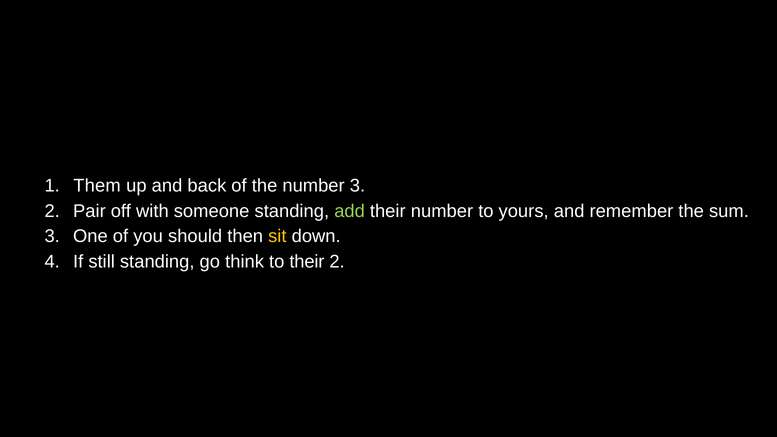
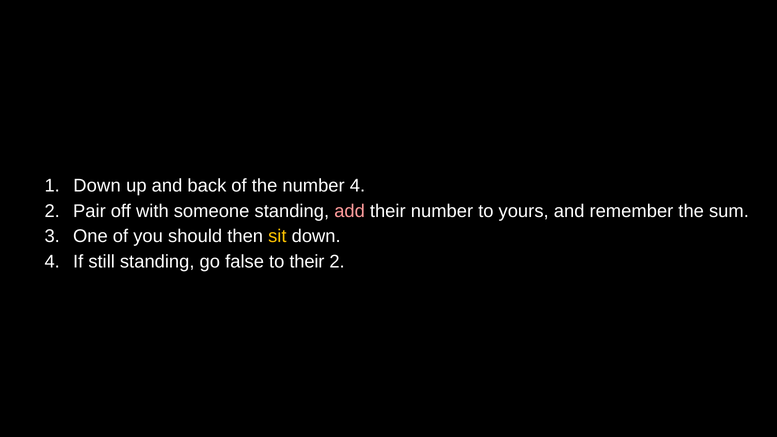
1 Them: Them -> Down
number 3: 3 -> 4
add colour: light green -> pink
think: think -> false
